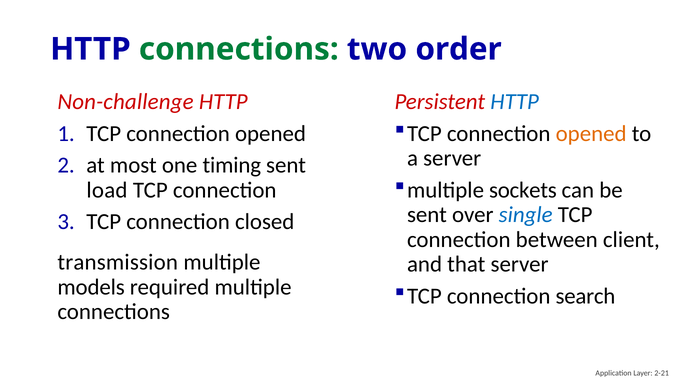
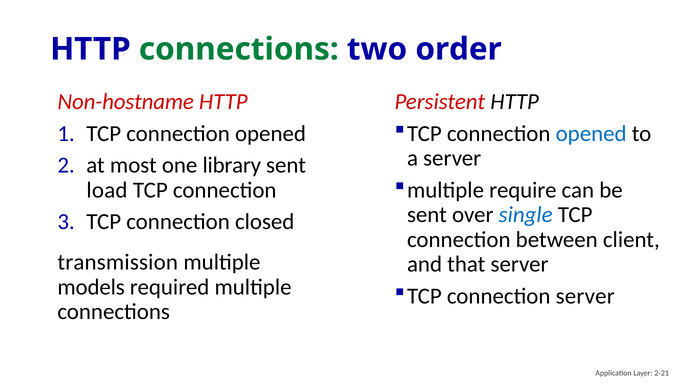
Non-challenge: Non-challenge -> Non-hostname
HTTP at (515, 102) colour: blue -> black
opened at (591, 134) colour: orange -> blue
timing: timing -> library
sockets: sockets -> require
connection search: search -> server
